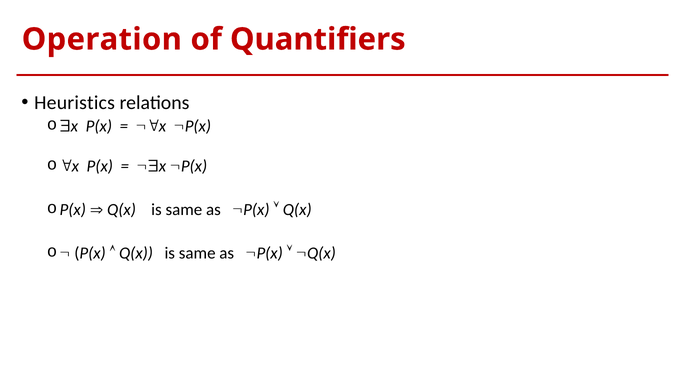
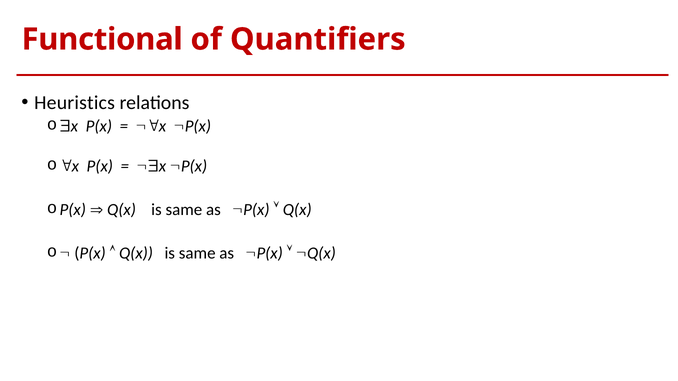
Operation: Operation -> Functional
